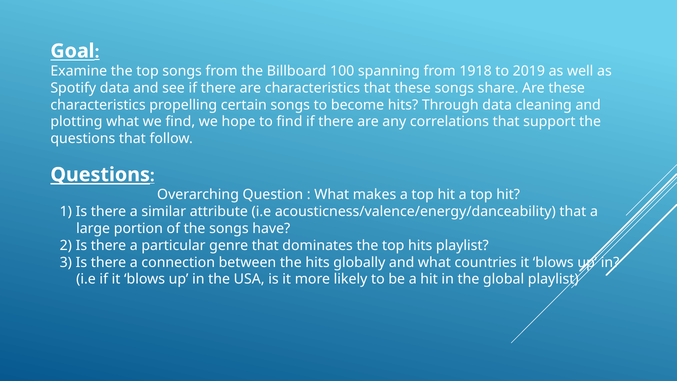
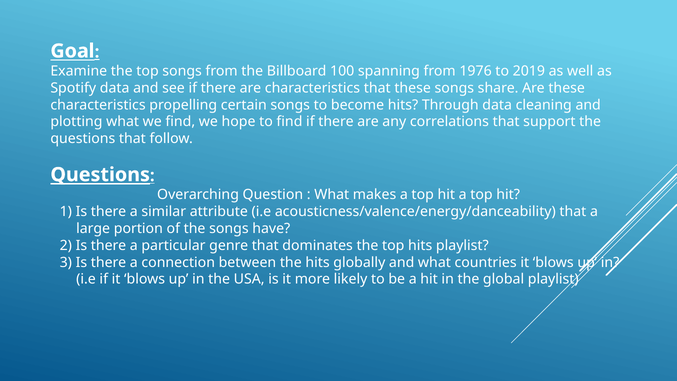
1918: 1918 -> 1976
